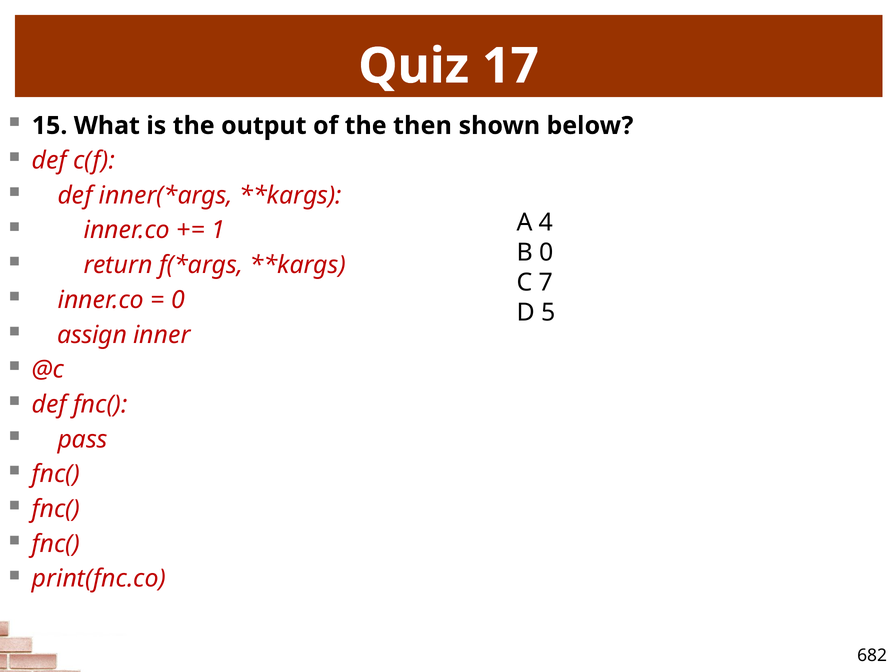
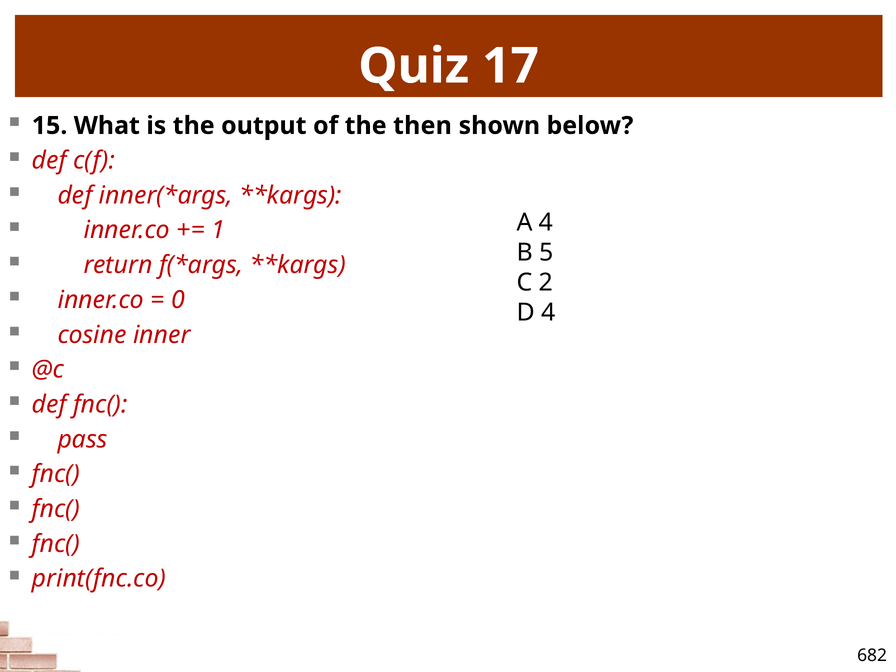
B 0: 0 -> 5
7: 7 -> 2
D 5: 5 -> 4
assign: assign -> cosine
